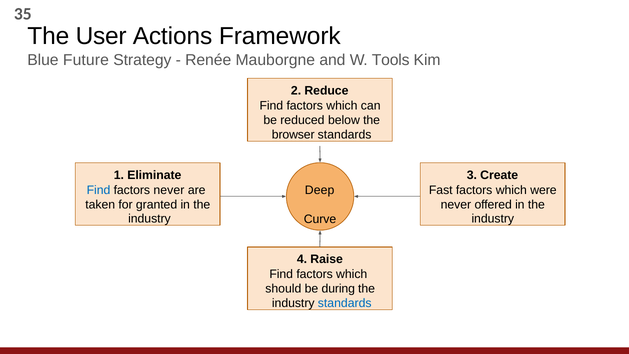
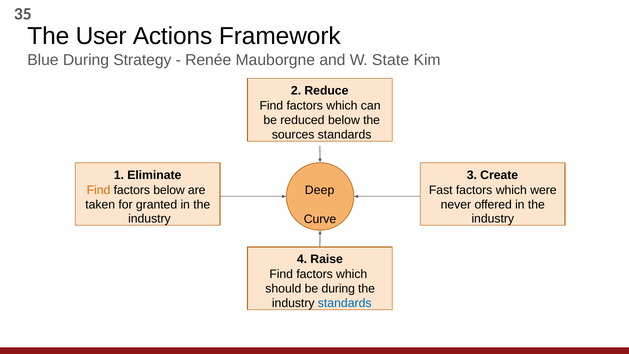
Blue Future: Future -> During
Tools: Tools -> State
browser: browser -> sources
Find at (99, 190) colour: blue -> orange
factors never: never -> below
